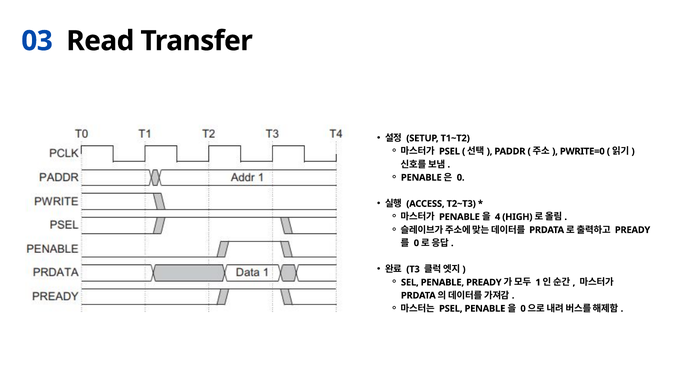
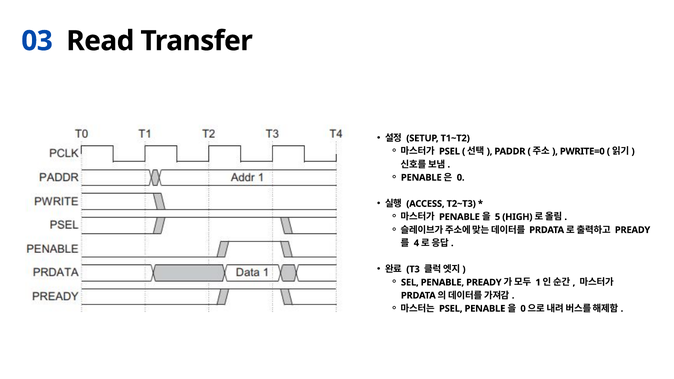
4: 4 -> 5
0 at (416, 243): 0 -> 4
